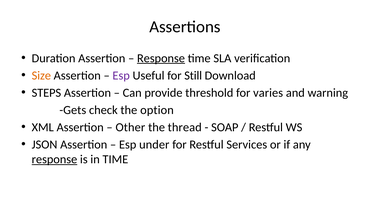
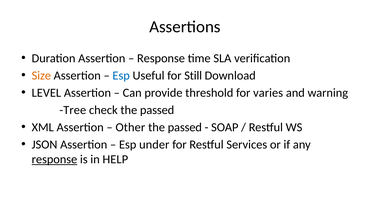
Response at (161, 58) underline: present -> none
Esp at (121, 76) colour: purple -> blue
STEPS: STEPS -> LEVEL
Gets: Gets -> Tree
check the option: option -> passed
thread at (185, 127): thread -> passed
in TIME: TIME -> HELP
